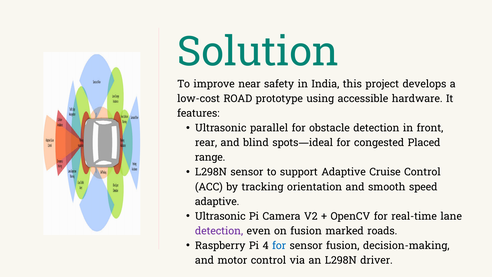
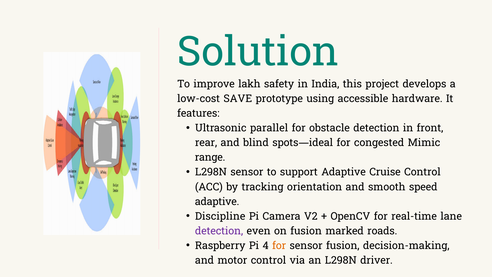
near: near -> lakh
ROAD: ROAD -> SAVE
Placed: Placed -> Mimic
Ultrasonic at (220, 216): Ultrasonic -> Discipline
for at (279, 245) colour: blue -> orange
